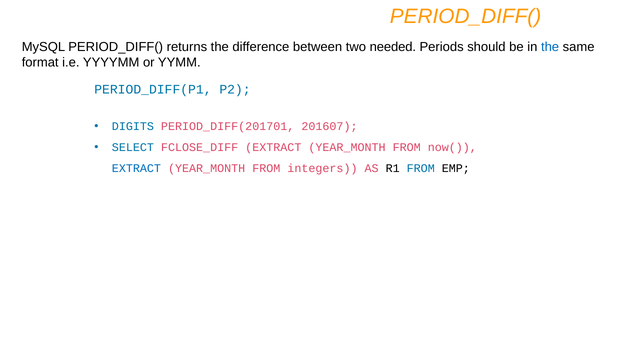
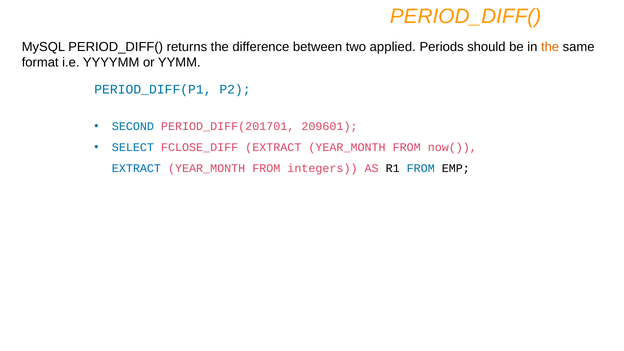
needed: needed -> applied
the at (550, 47) colour: blue -> orange
DIGITS: DIGITS -> SECOND
201607: 201607 -> 209601
